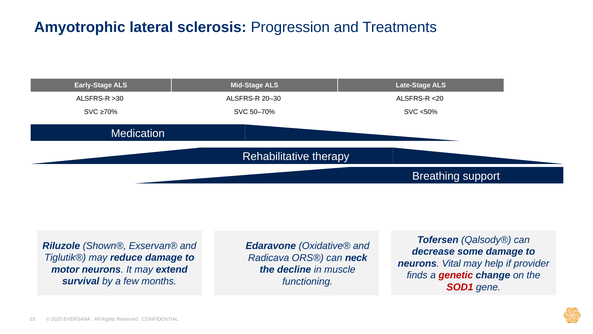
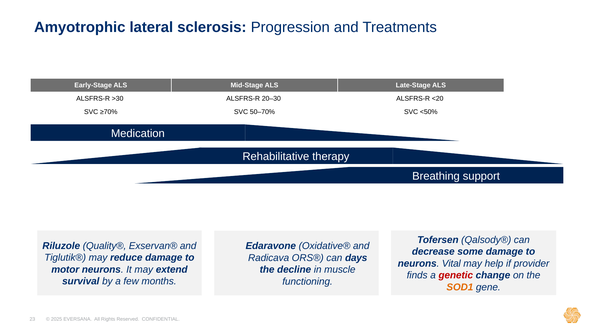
Shown®: Shown® -> Quality®
neck: neck -> days
SOD1 colour: red -> orange
